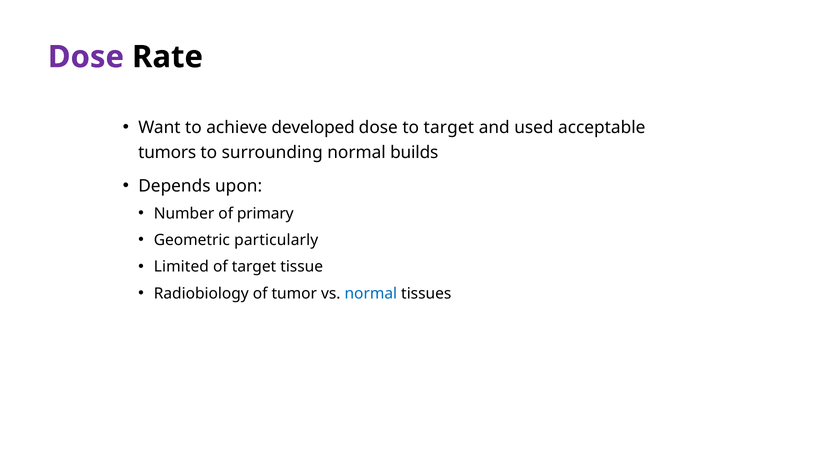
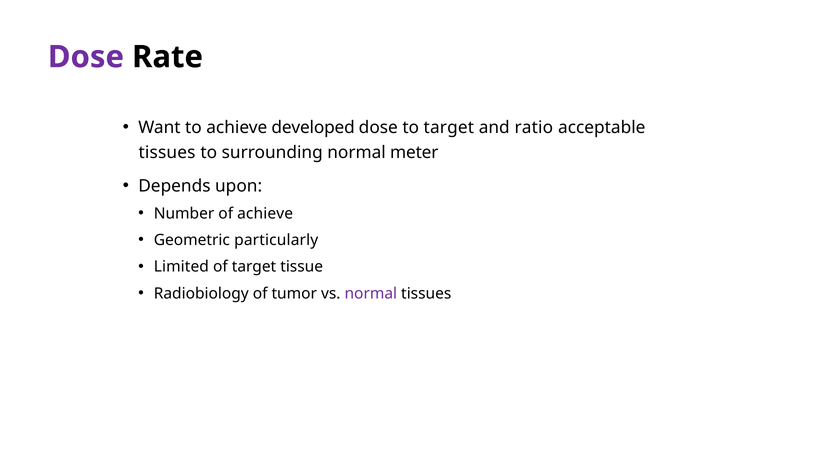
used: used -> ratio
tumors at (167, 152): tumors -> tissues
builds: builds -> meter
of primary: primary -> achieve
normal at (371, 293) colour: blue -> purple
